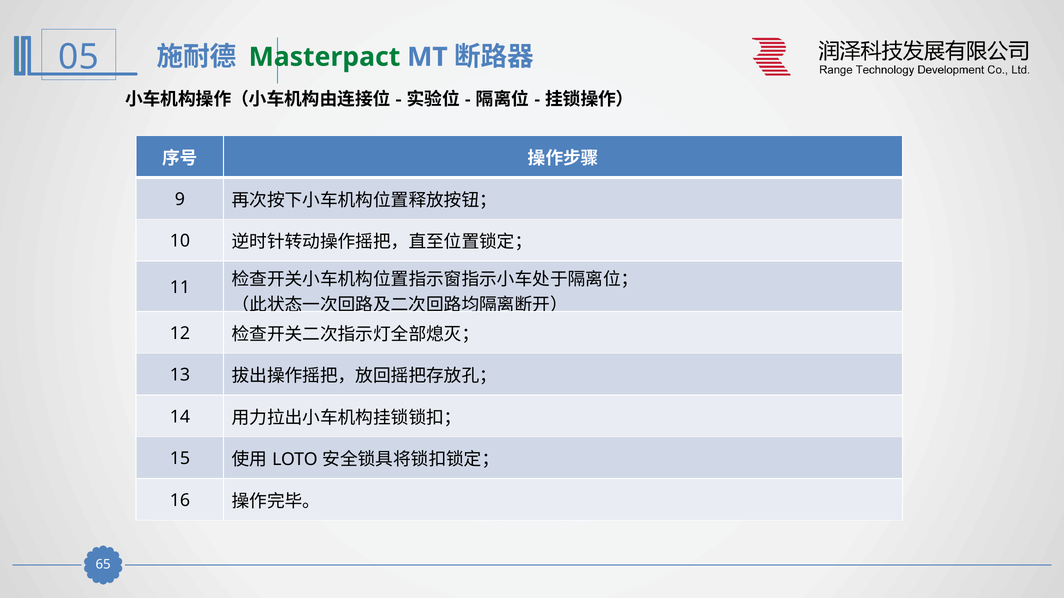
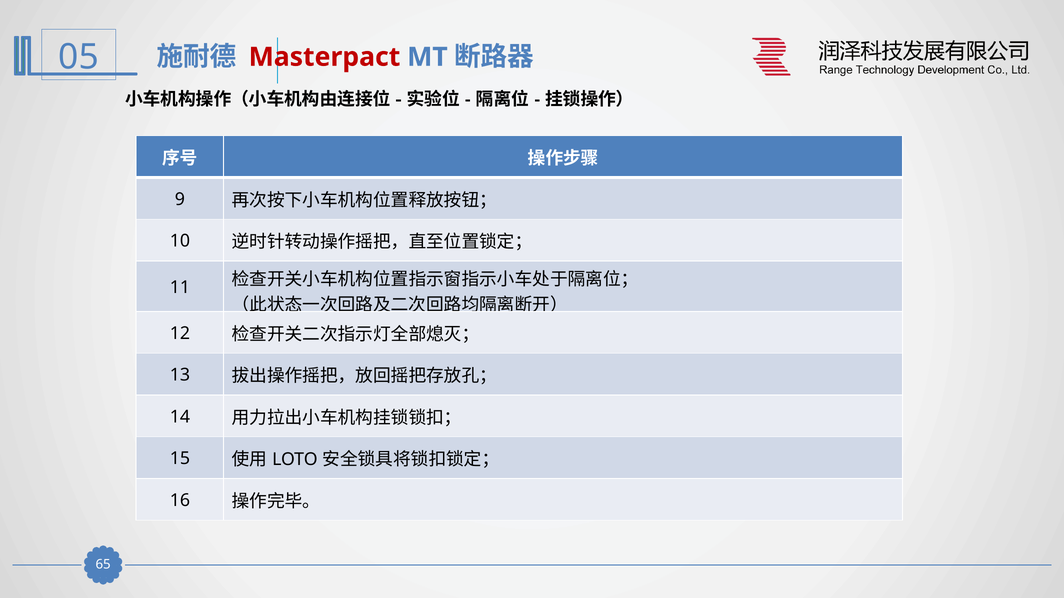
Masterpact colour: green -> red
